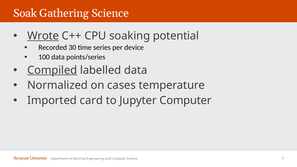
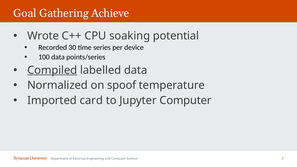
Soak: Soak -> Goal
Gathering Science: Science -> Achieve
Wrote underline: present -> none
cases: cases -> spoof
